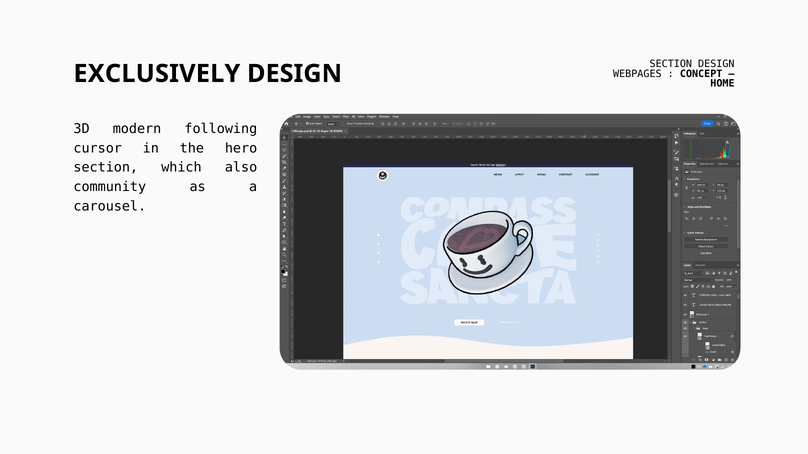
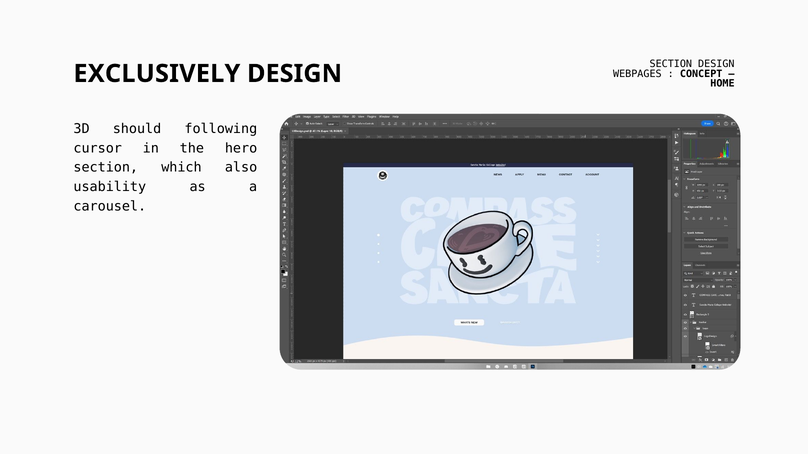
modern: modern -> should
community: community -> usability
